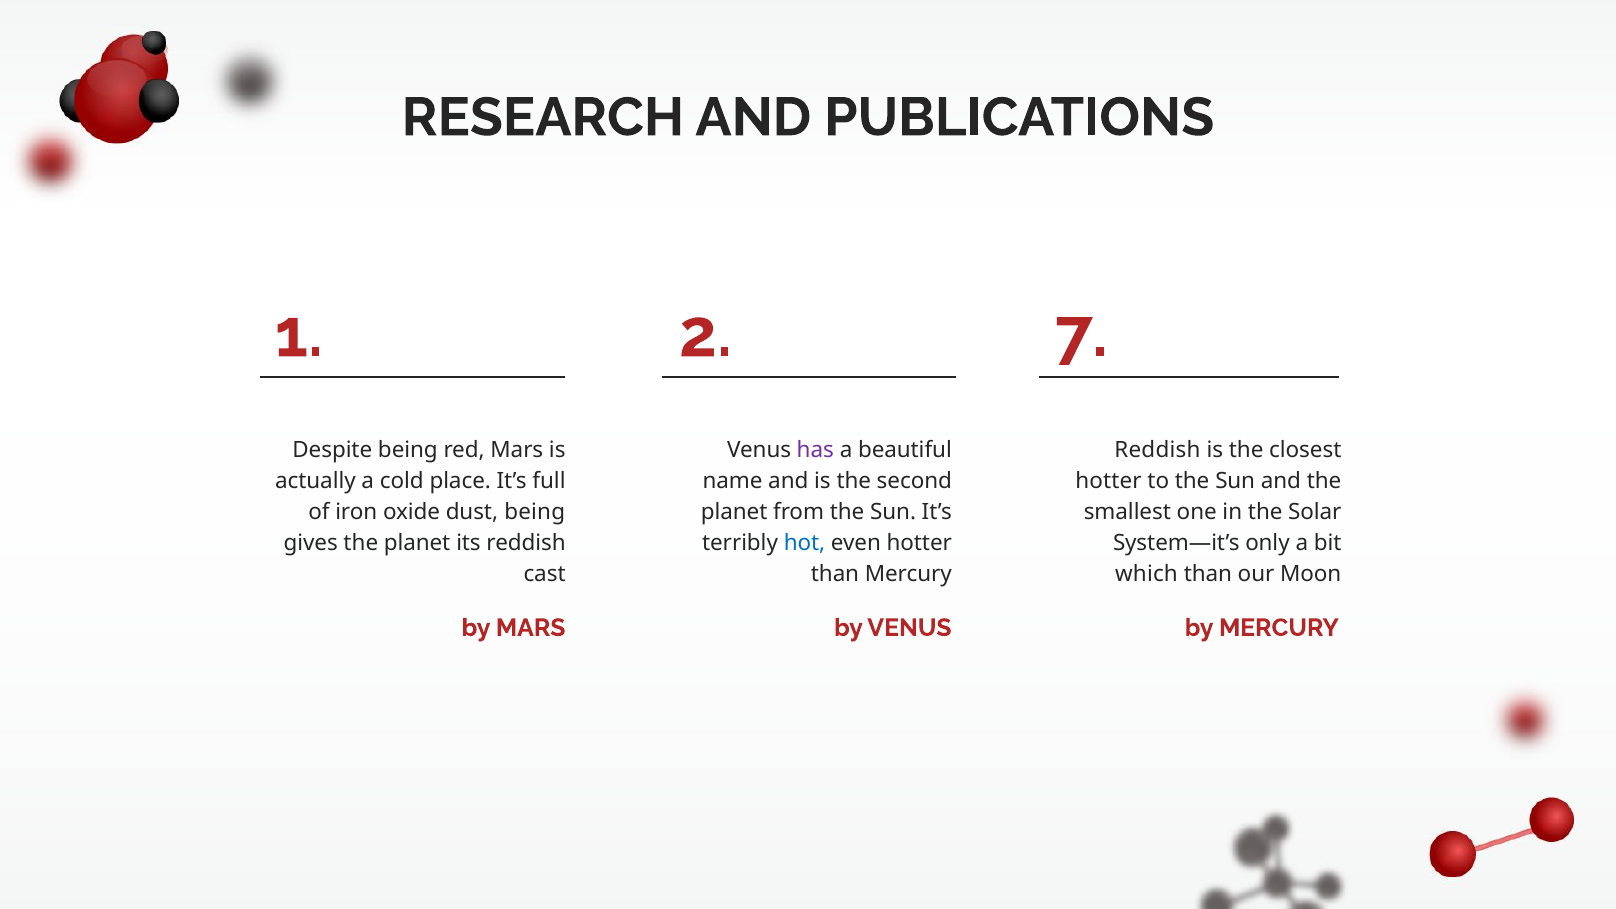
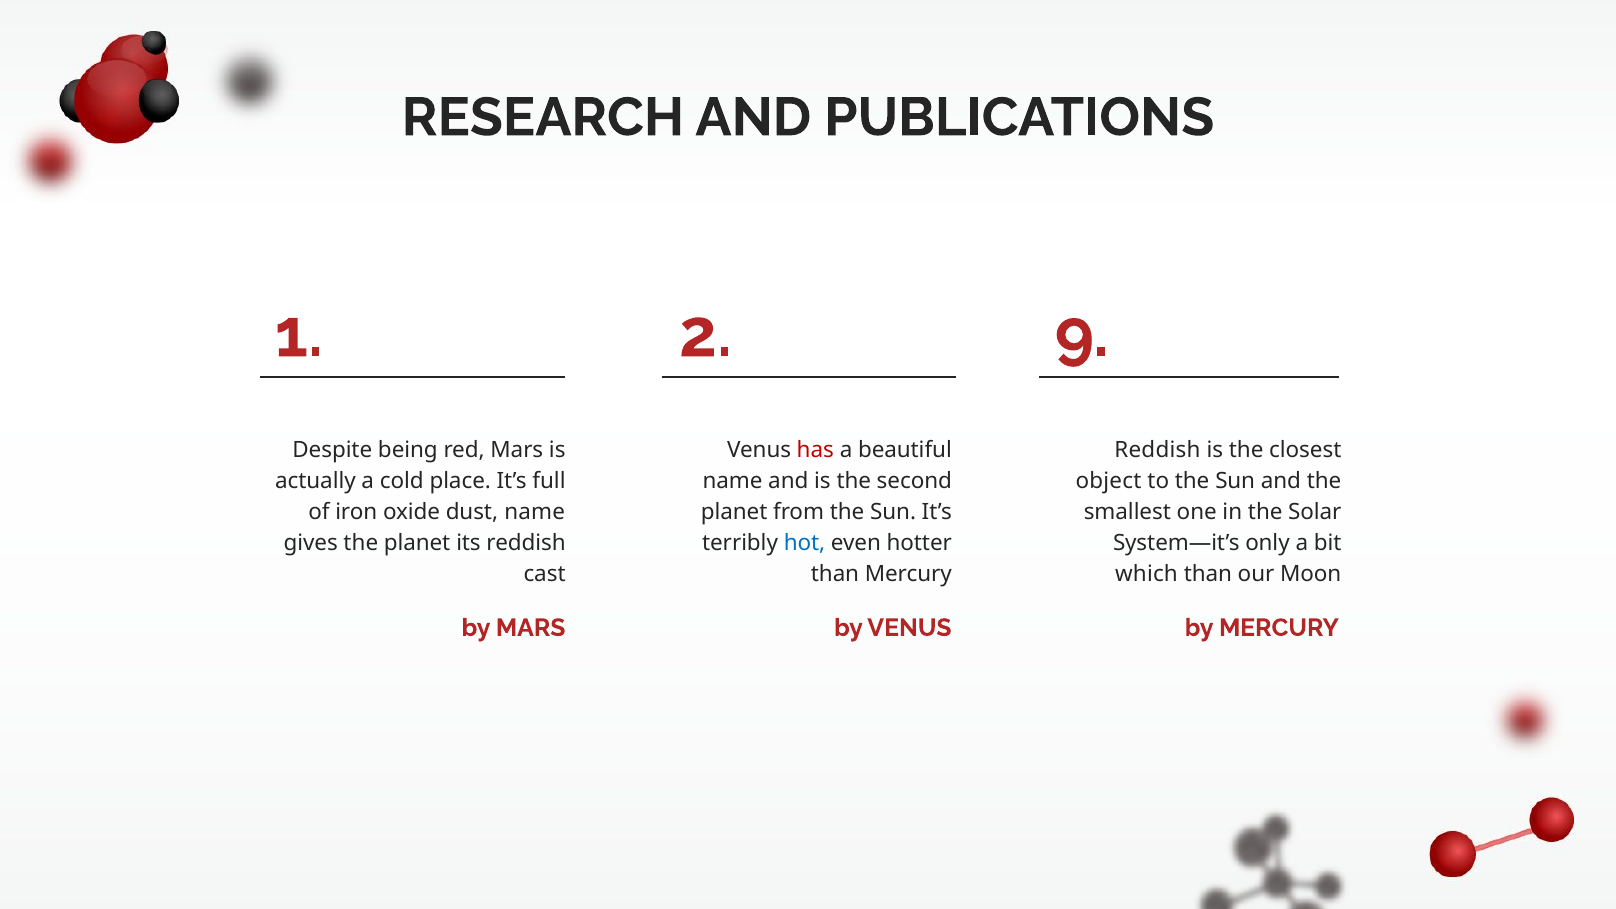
7: 7 -> 9
has colour: purple -> red
hotter at (1108, 481): hotter -> object
dust being: being -> name
